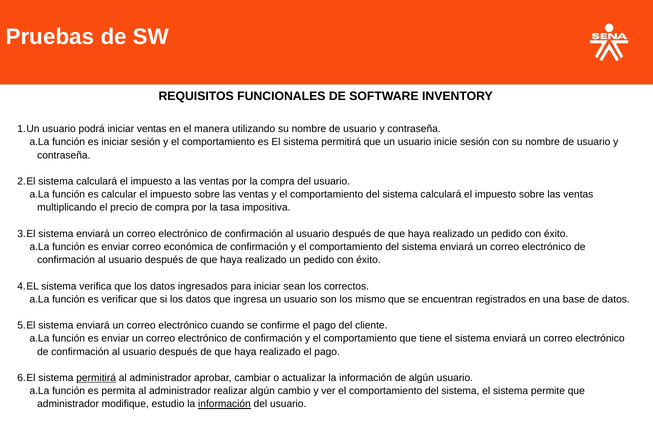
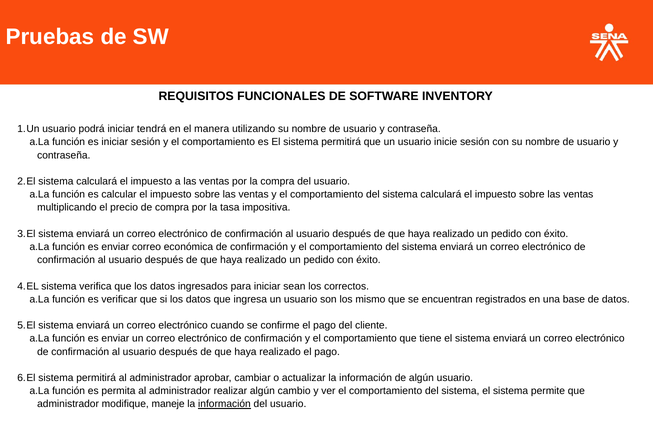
iniciar ventas: ventas -> tendrá
permitirá at (96, 378) underline: present -> none
estudio: estudio -> maneje
